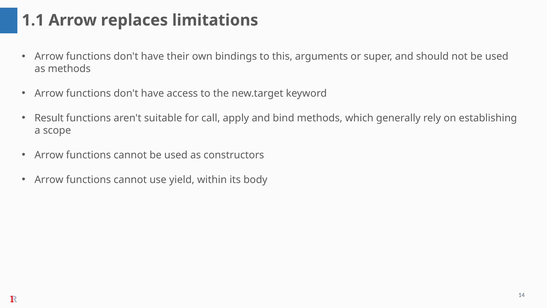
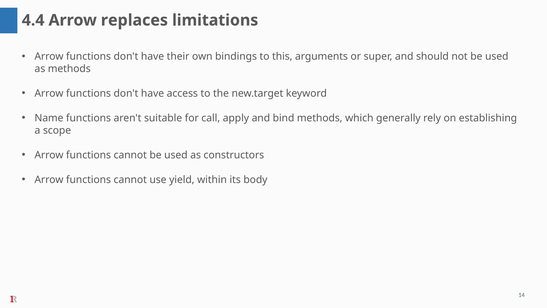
1.1: 1.1 -> 4.4
Result: Result -> Name
